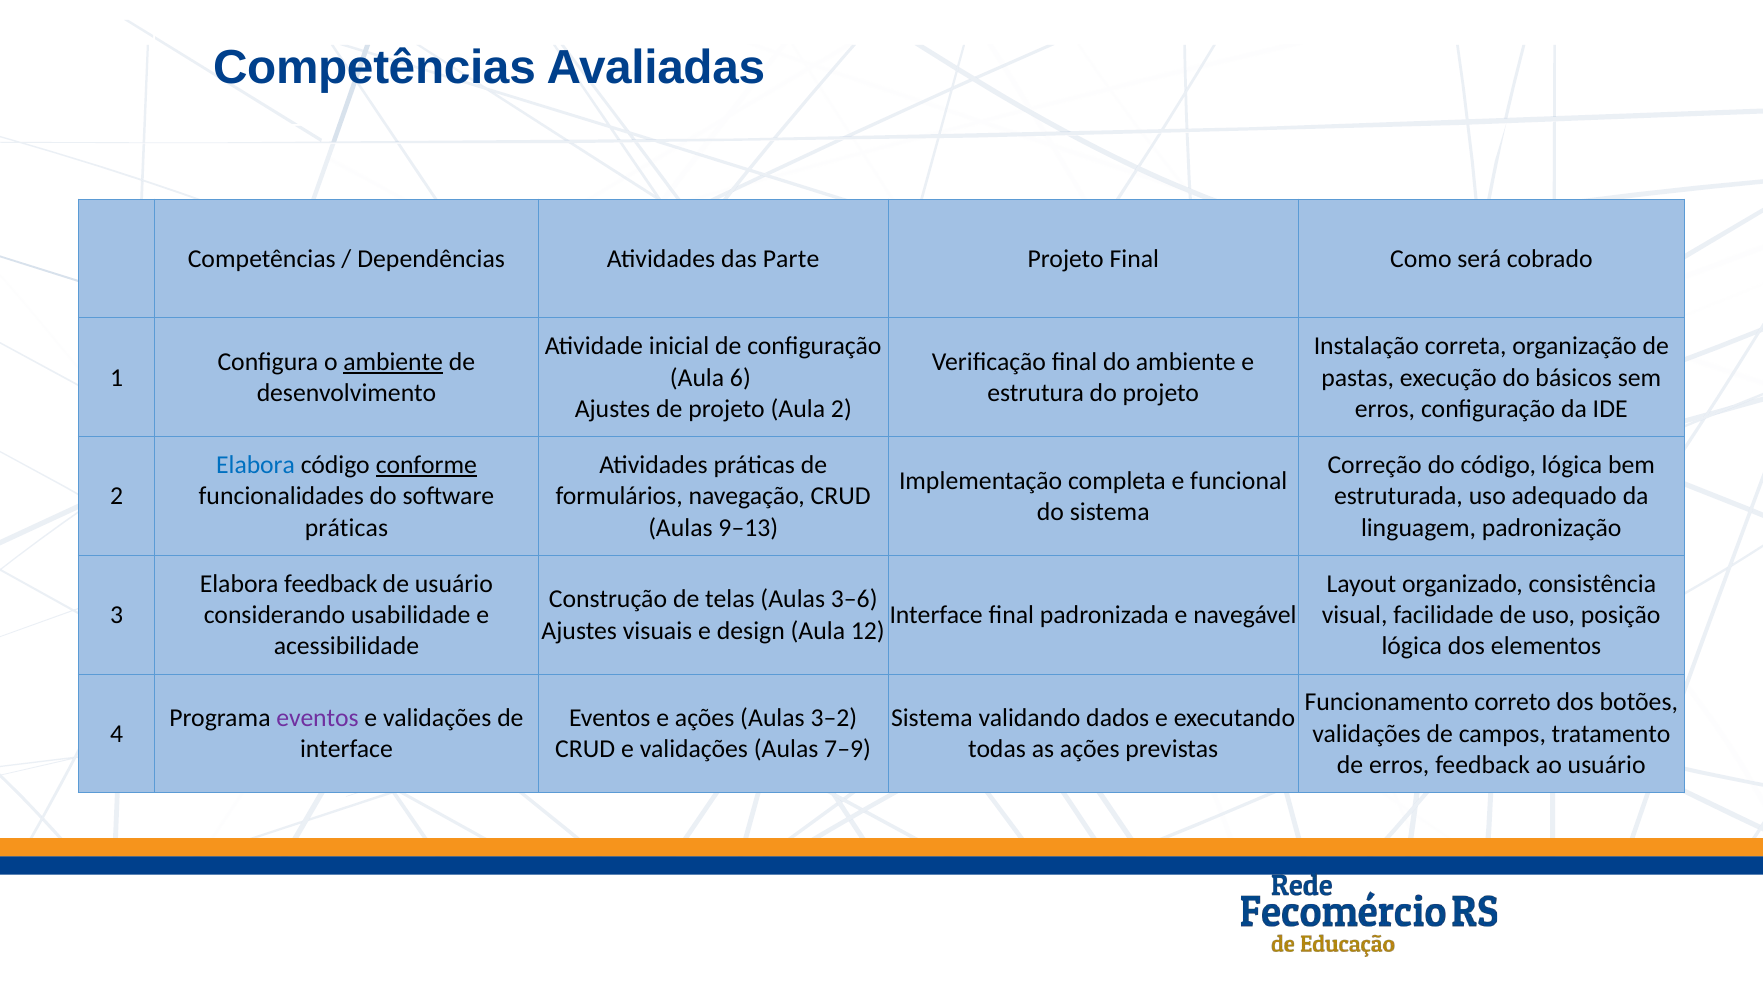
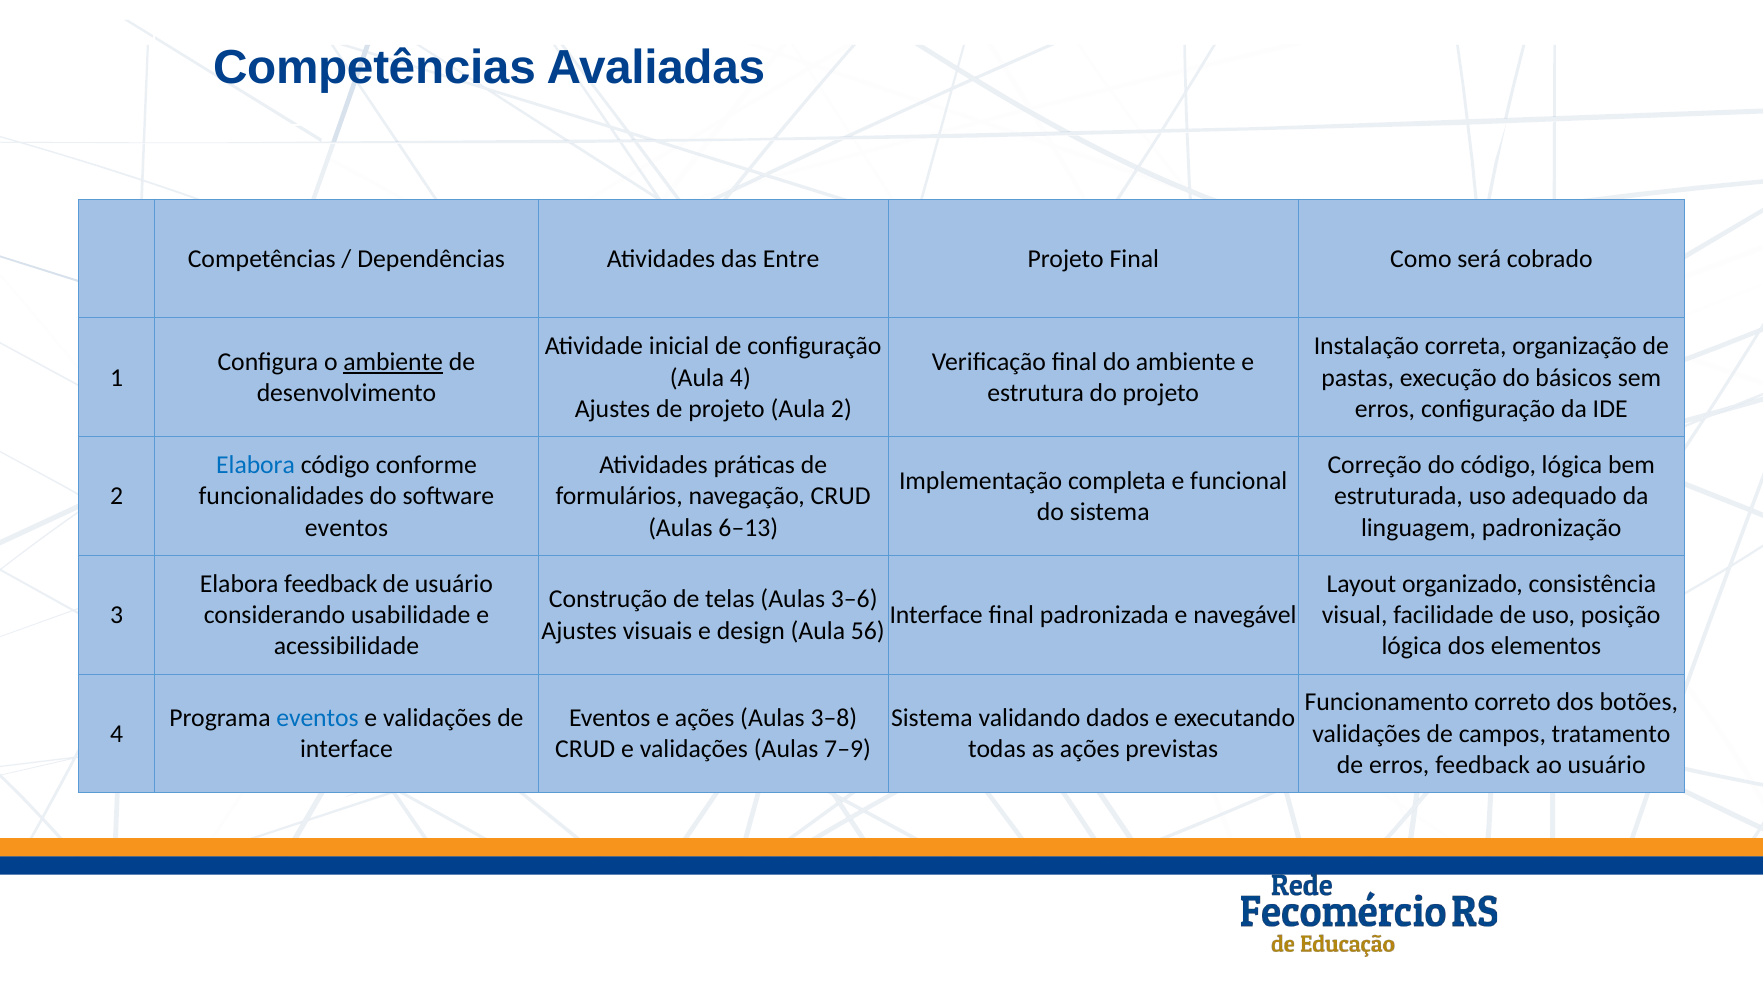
Parte: Parte -> Entre
Aula 6: 6 -> 4
conforme underline: present -> none
práticas at (346, 527): práticas -> eventos
9–13: 9–13 -> 6–13
12: 12 -> 56
eventos at (318, 718) colour: purple -> blue
3–2: 3–2 -> 3–8
